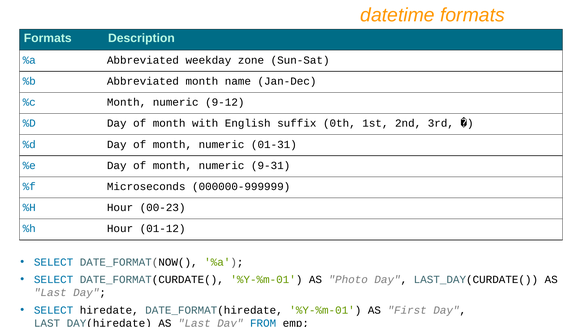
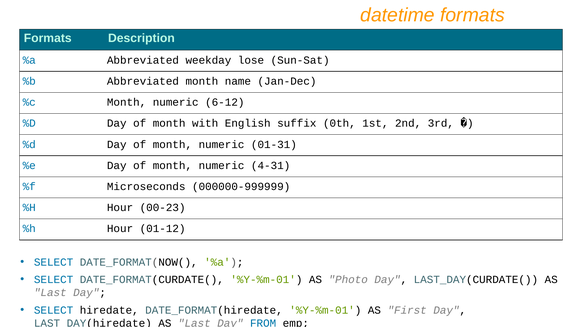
zone: zone -> lose
9-12: 9-12 -> 6-12
9-31: 9-31 -> 4-31
